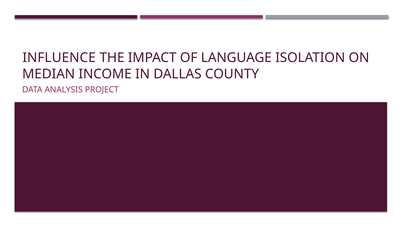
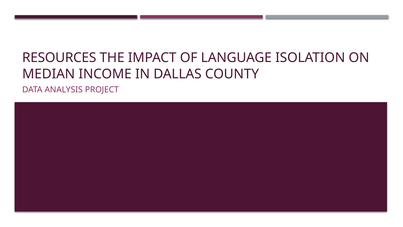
INFLUENCE: INFLUENCE -> RESOURCES
